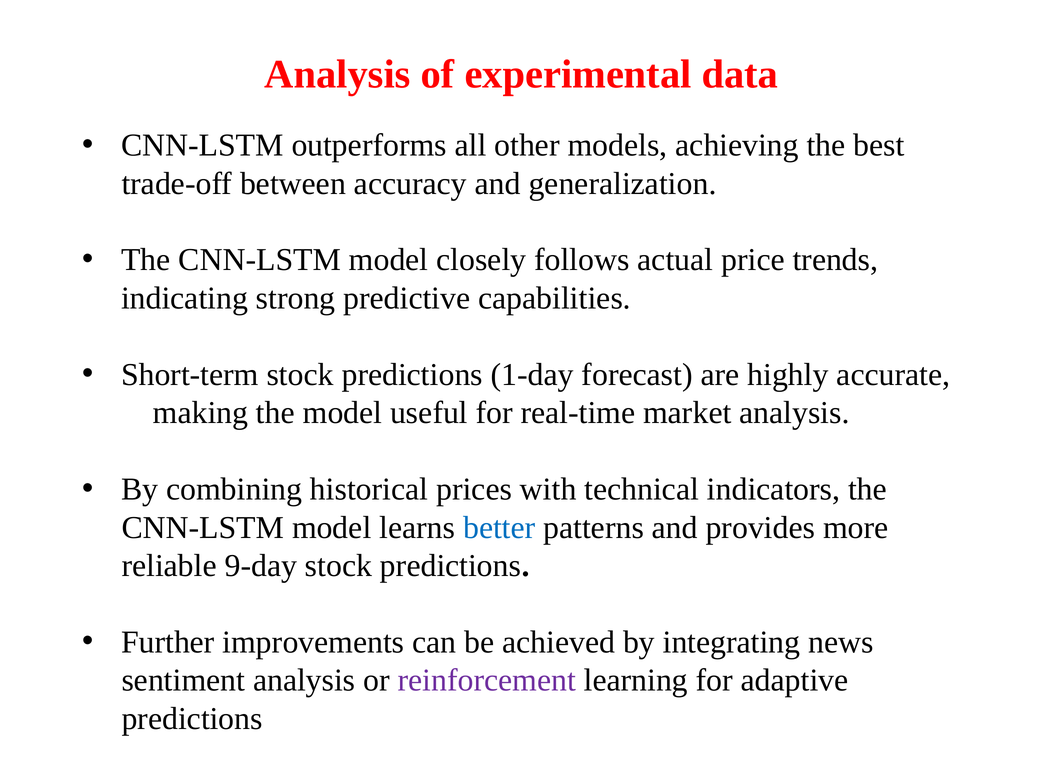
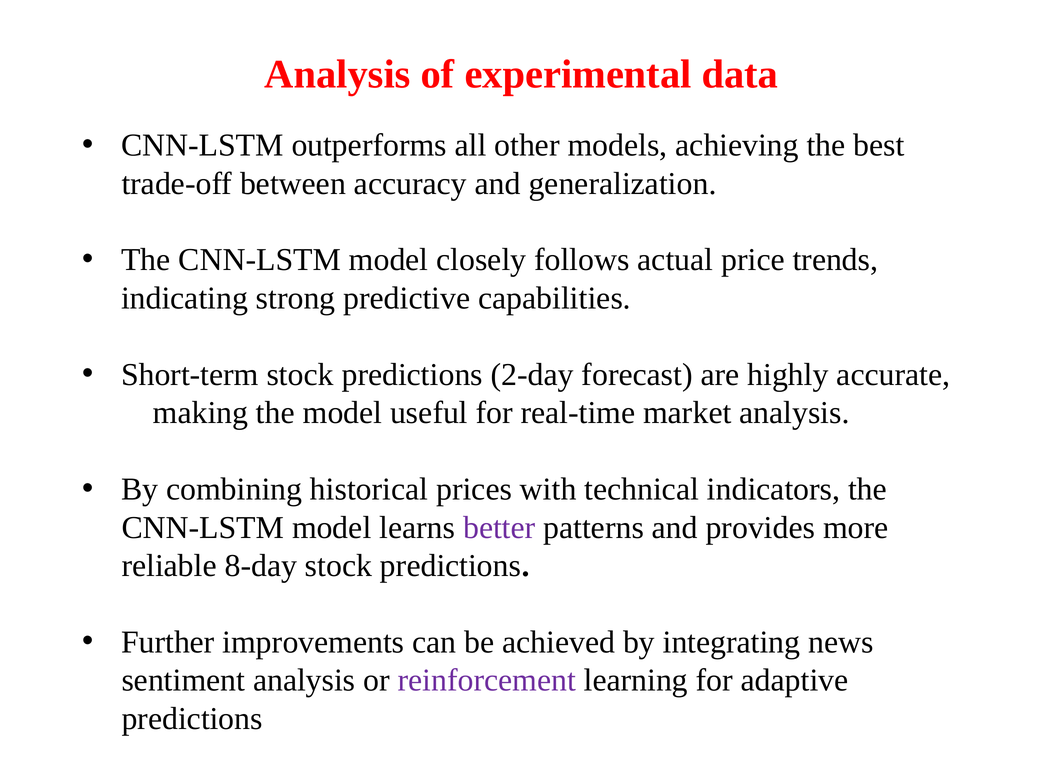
1-day: 1-day -> 2-day
better colour: blue -> purple
9-day: 9-day -> 8-day
